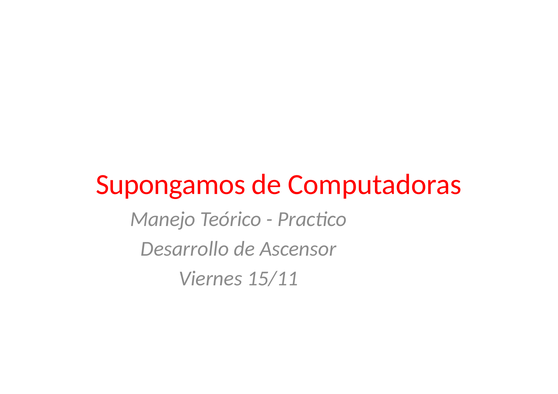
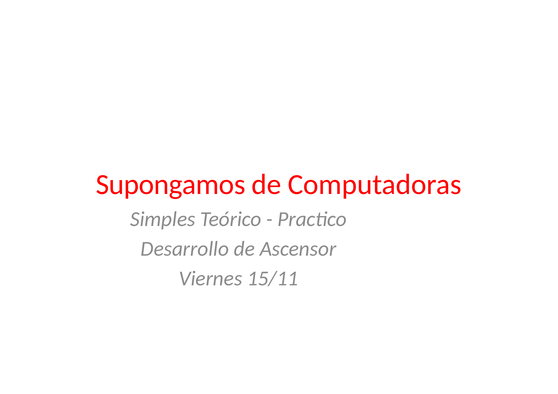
Manejo: Manejo -> Simples
